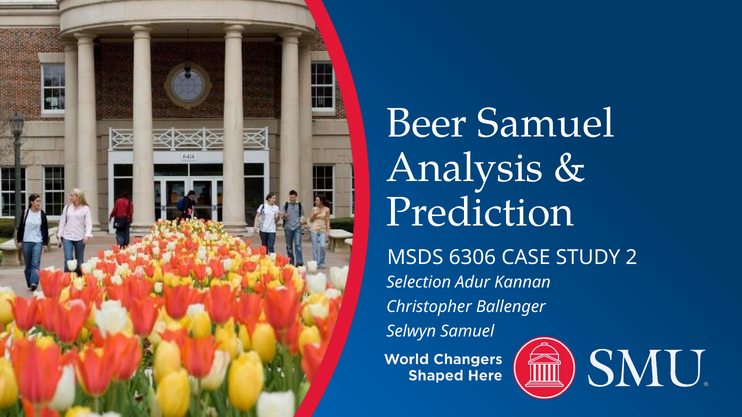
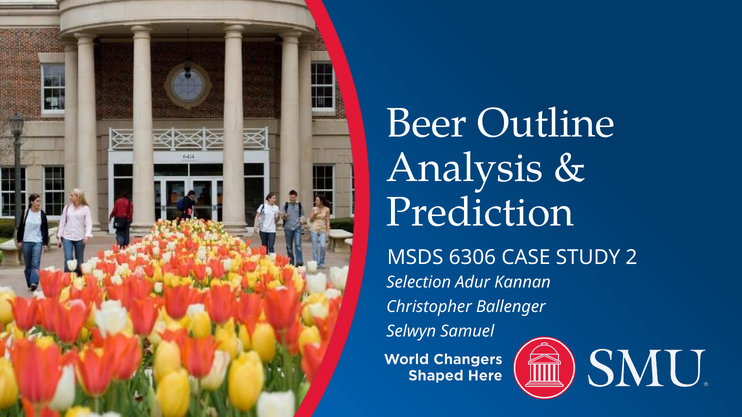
Beer Samuel: Samuel -> Outline
